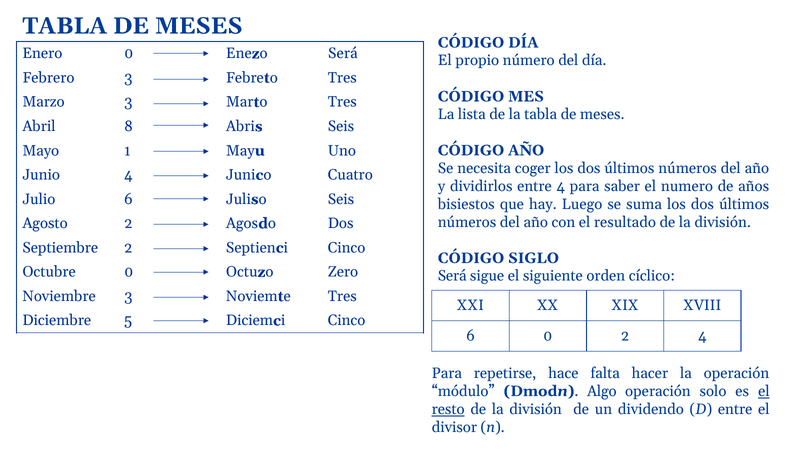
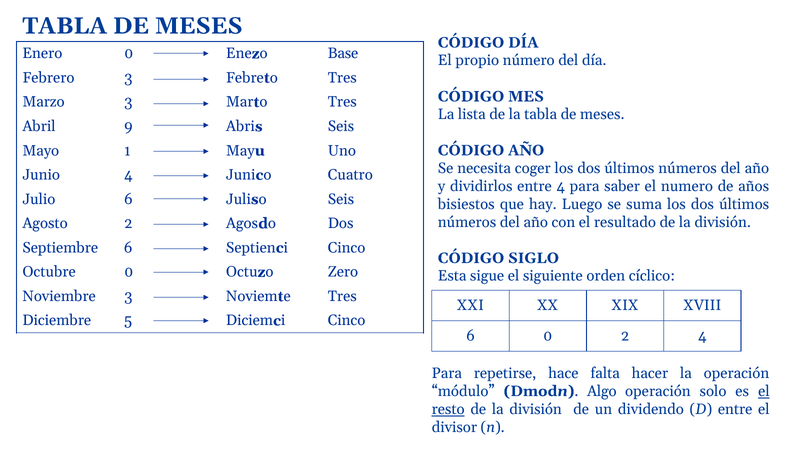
Enezo Será: Será -> Base
8: 8 -> 9
Septiembre 2: 2 -> 6
Será at (452, 276): Será -> Esta
